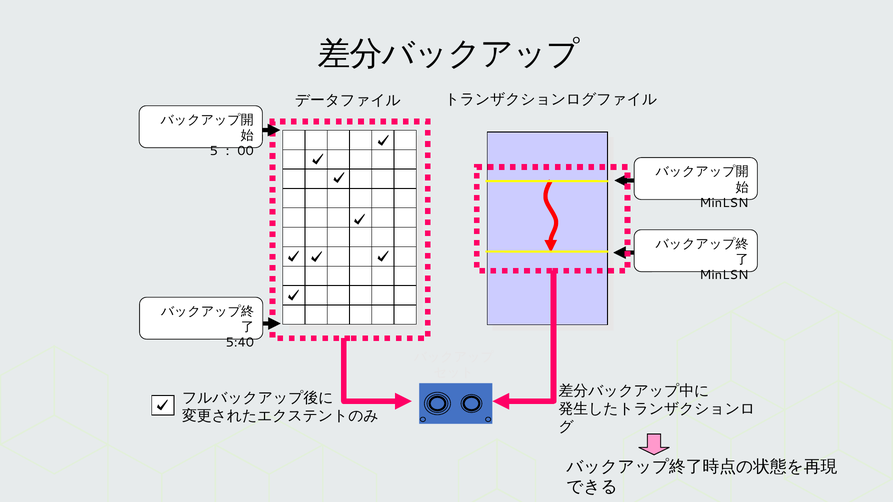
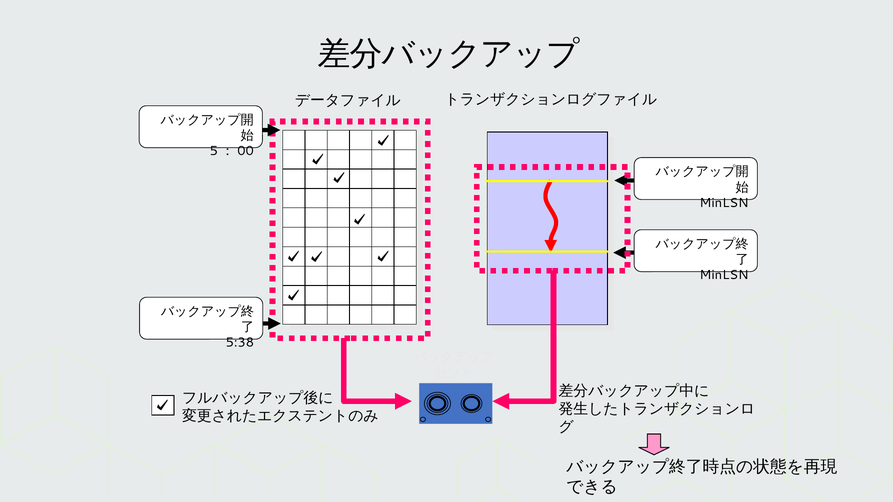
5:40: 5:40 -> 5:38
